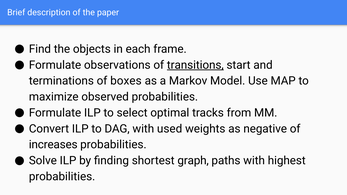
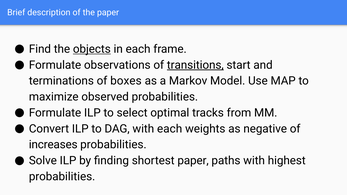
objects underline: none -> present
with used: used -> each
shortest graph: graph -> paper
